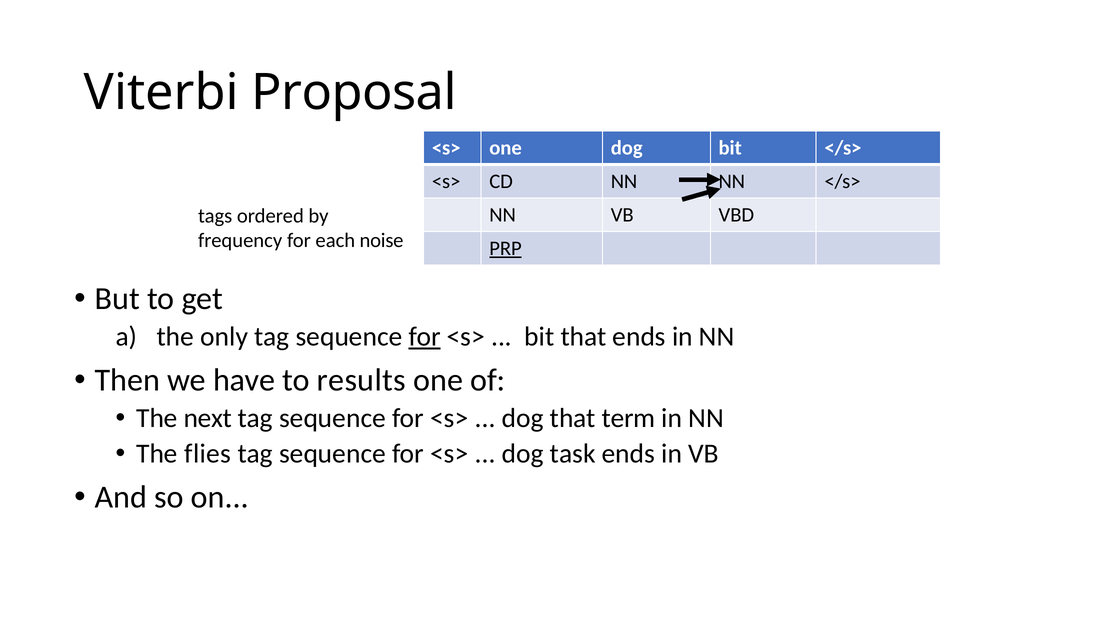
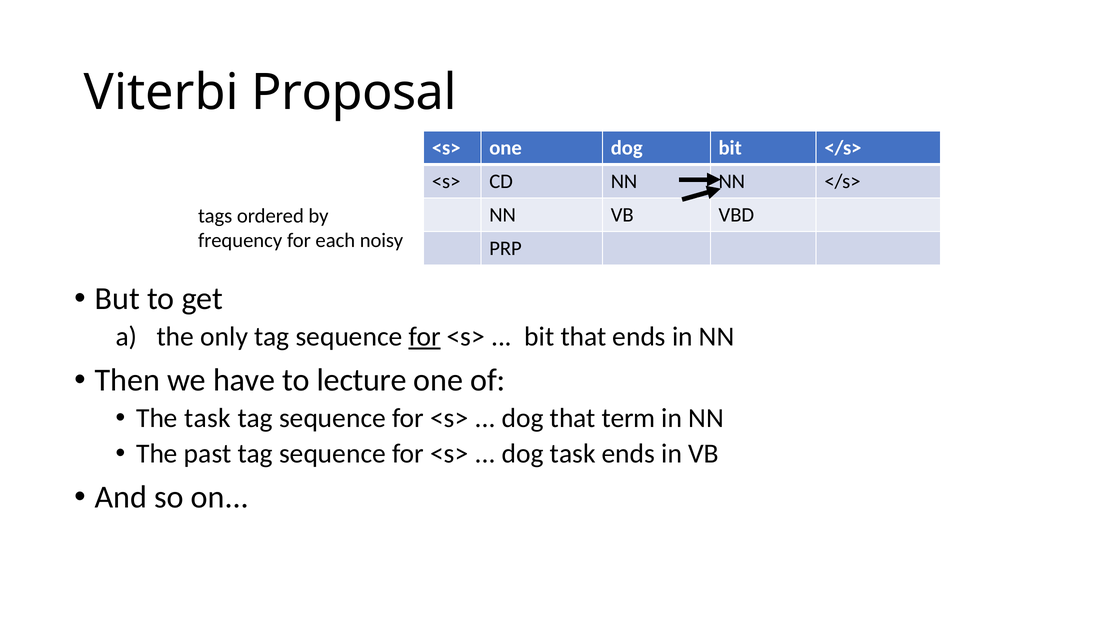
noise: noise -> noisy
PRP underline: present -> none
results: results -> lecture
The next: next -> task
flies: flies -> past
